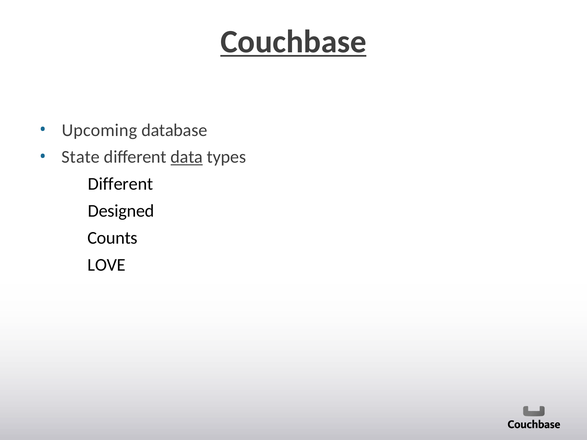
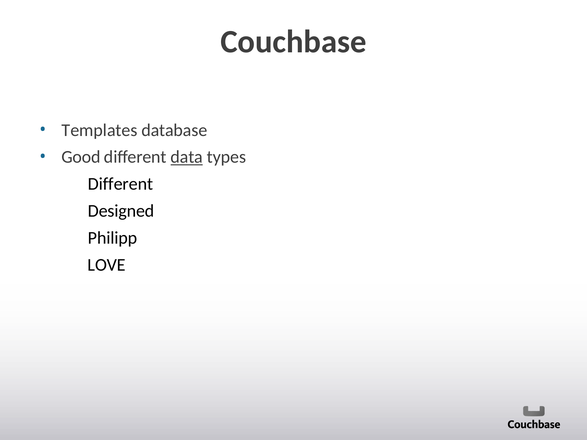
Couchbase underline: present -> none
Upcoming: Upcoming -> Templates
State: State -> Good
Counts: Counts -> Philipp
